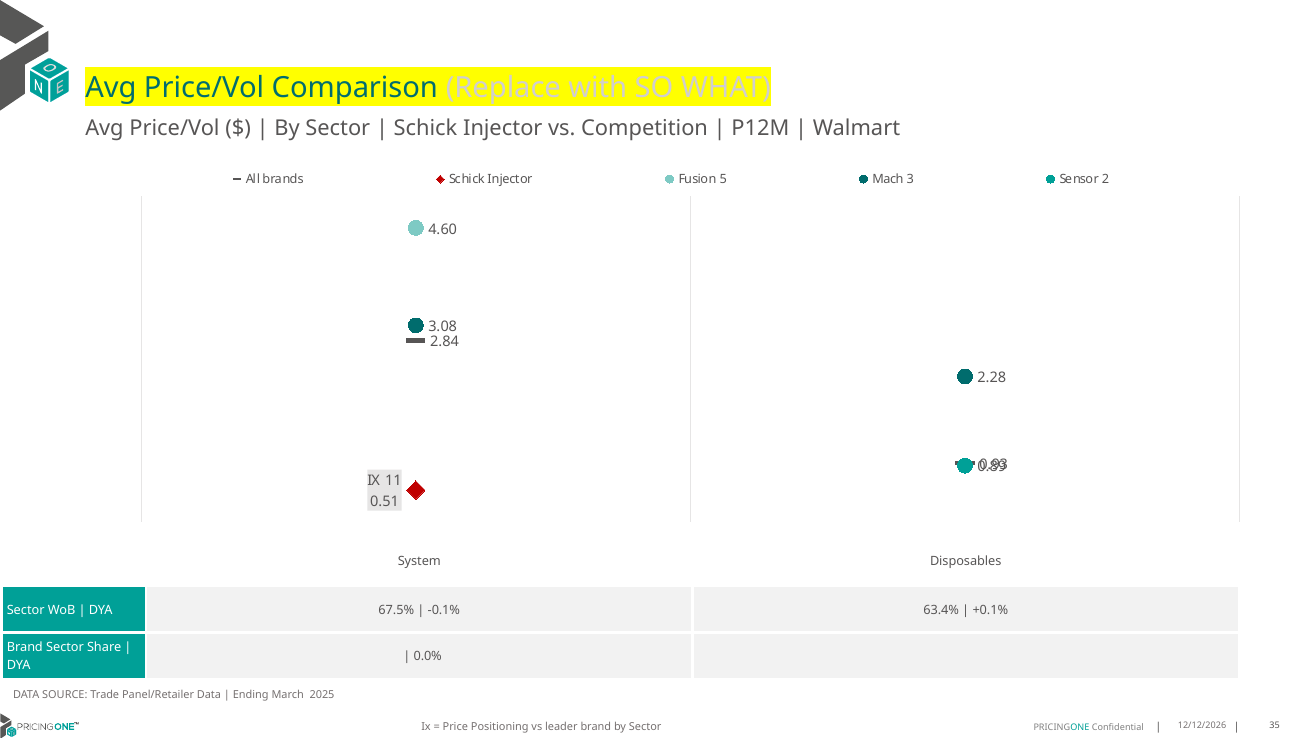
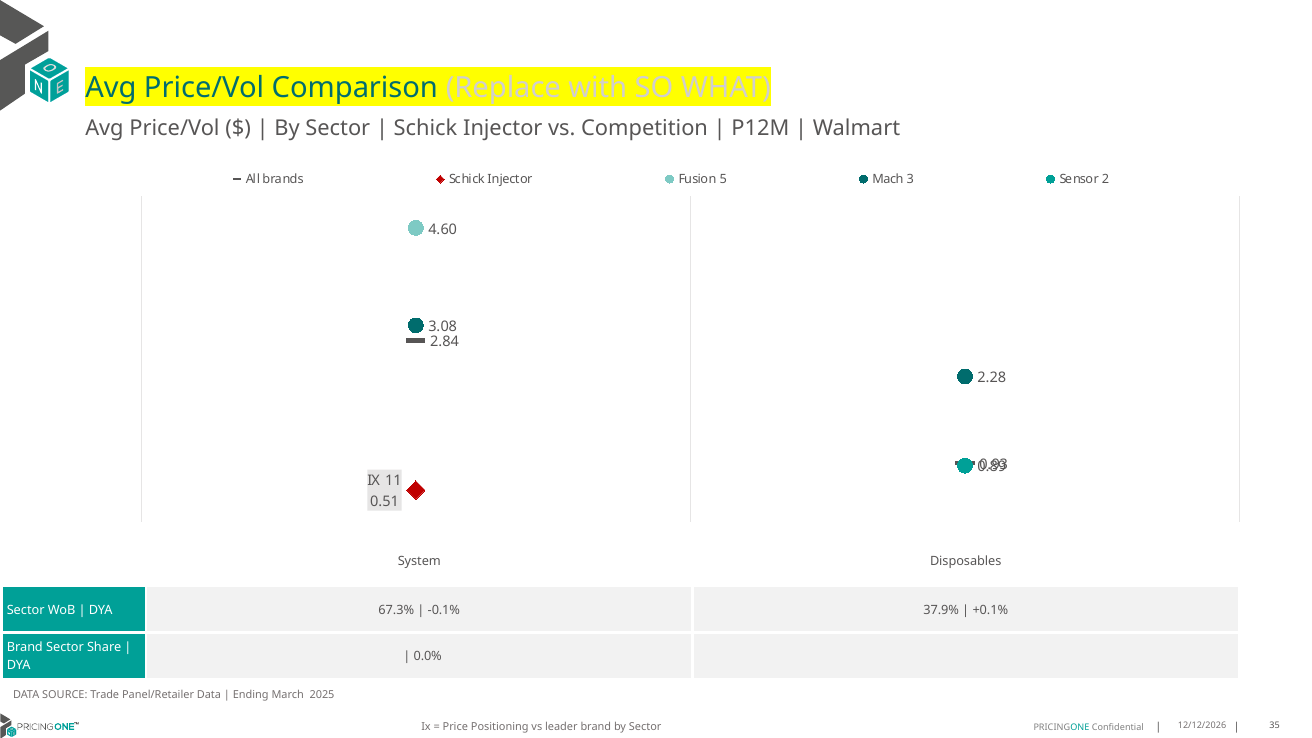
67.5%: 67.5% -> 67.3%
63.4%: 63.4% -> 37.9%
